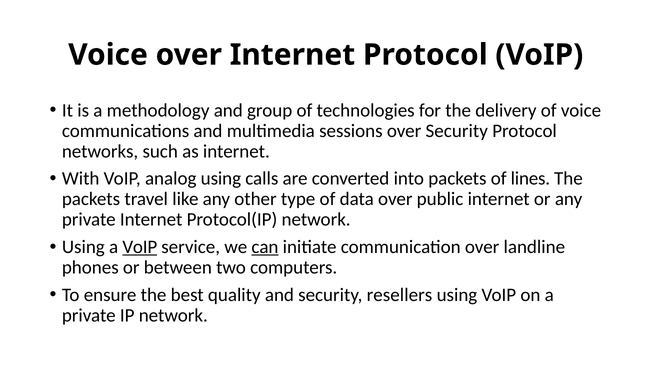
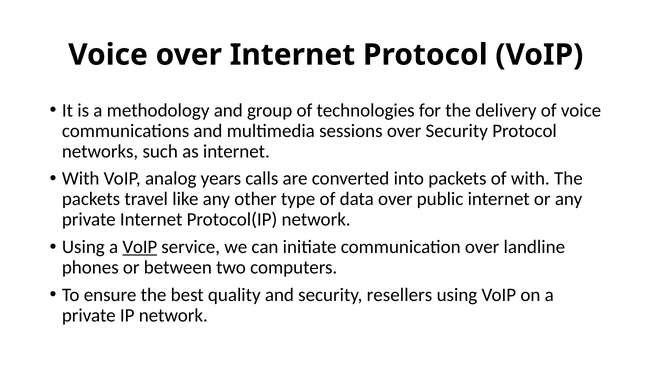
analog using: using -> years
of lines: lines -> with
can underline: present -> none
